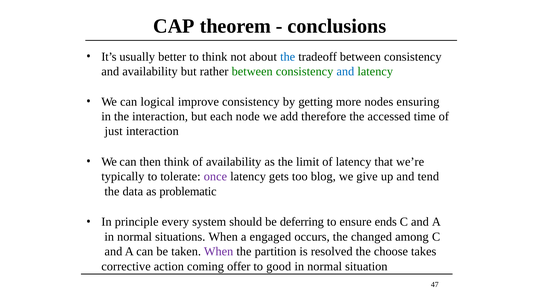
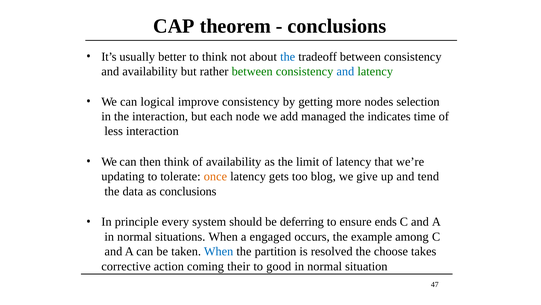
ensuring: ensuring -> selection
therefore: therefore -> managed
accessed: accessed -> indicates
just: just -> less
typically: typically -> updating
once colour: purple -> orange
as problematic: problematic -> conclusions
changed: changed -> example
When at (219, 251) colour: purple -> blue
offer: offer -> their
